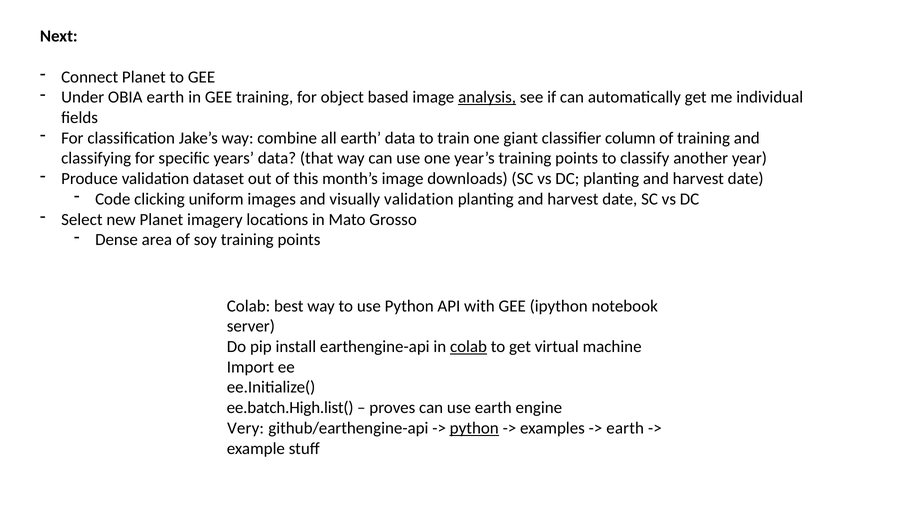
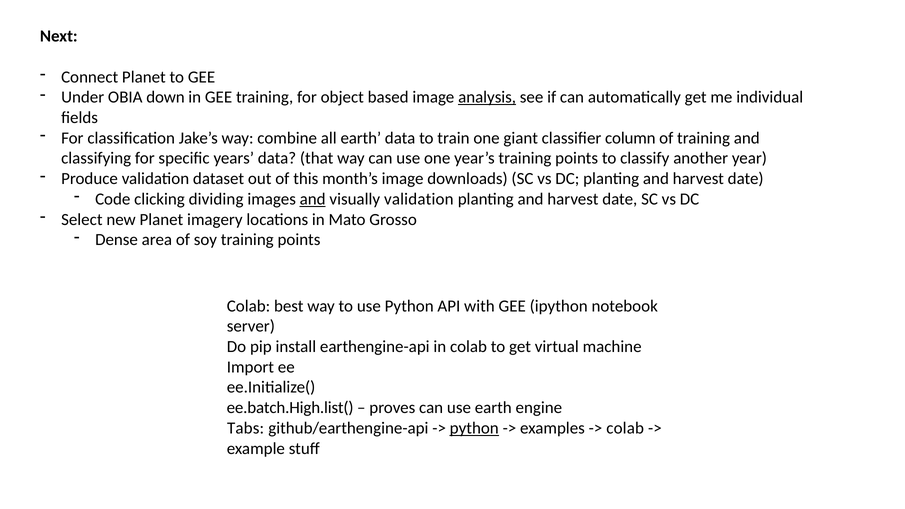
OBIA earth: earth -> down
uniform: uniform -> dividing
and at (313, 199) underline: none -> present
colab at (469, 347) underline: present -> none
Very: Very -> Tabs
earth at (625, 428): earth -> colab
